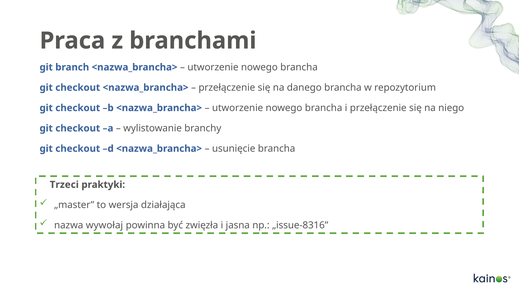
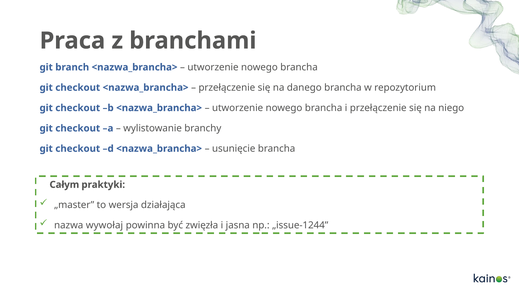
Trzeci: Trzeci -> Całym
„issue-8316: „issue-8316 -> „issue-1244
